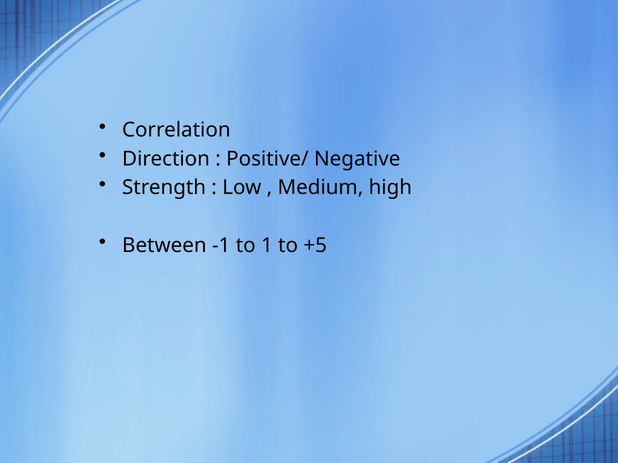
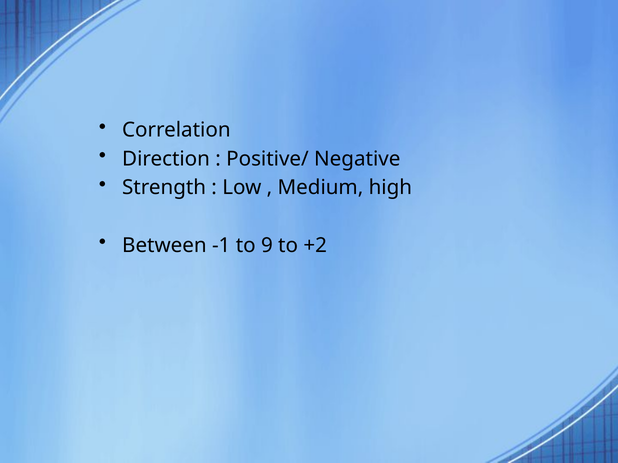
1: 1 -> 9
+5: +5 -> +2
